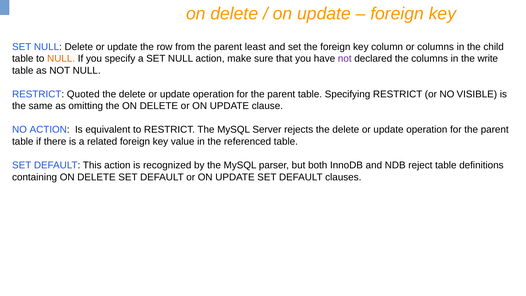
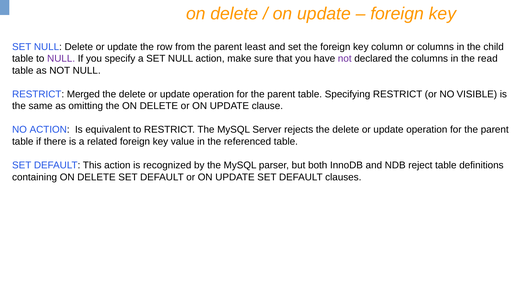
NULL at (61, 59) colour: orange -> purple
write: write -> read
Quoted: Quoted -> Merged
